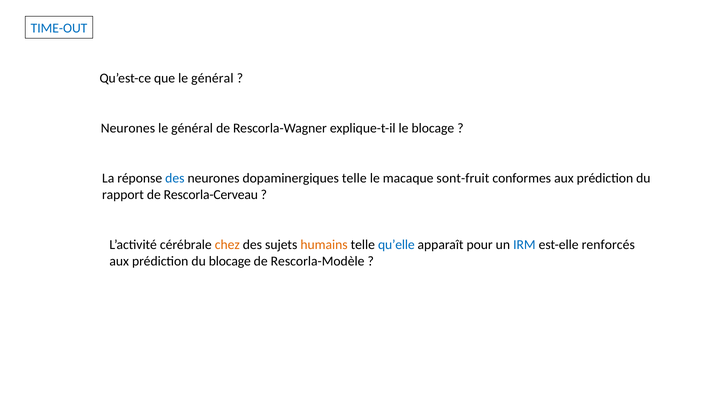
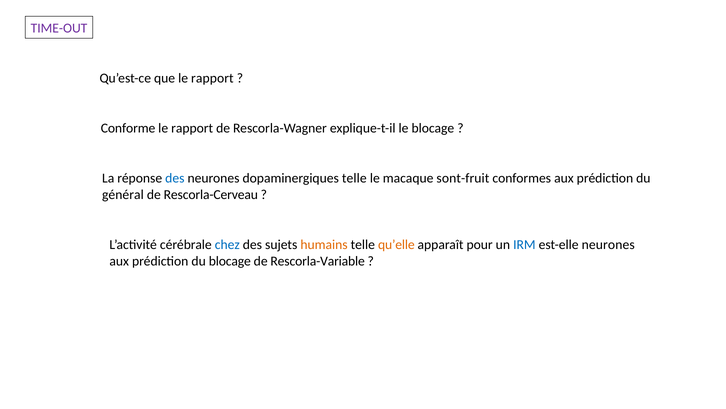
TIME-OUT colour: blue -> purple
que le général: général -> rapport
Neurones at (128, 128): Neurones -> Conforme
général at (192, 128): général -> rapport
rapport: rapport -> général
chez colour: orange -> blue
qu’elle colour: blue -> orange
est-elle renforcés: renforcés -> neurones
Rescorla-Modèle: Rescorla-Modèle -> Rescorla-Variable
